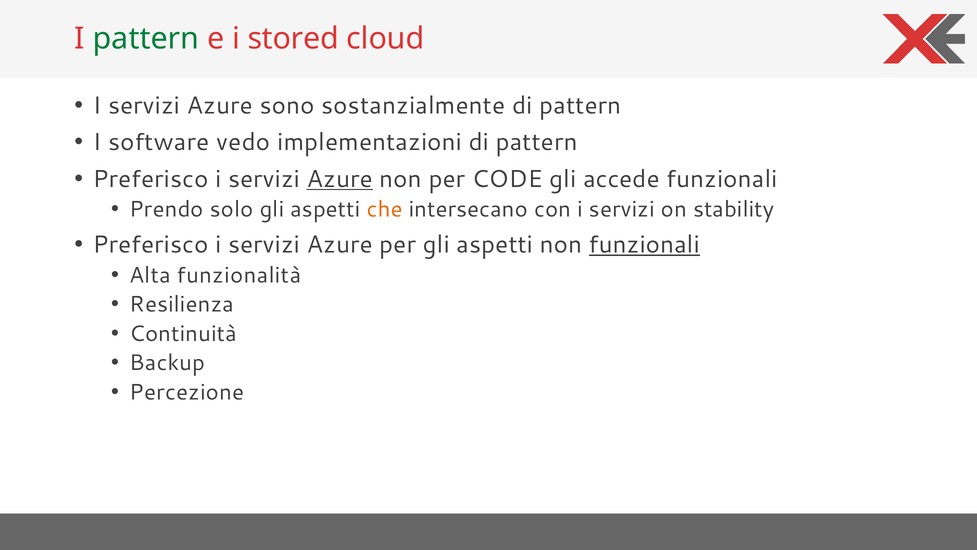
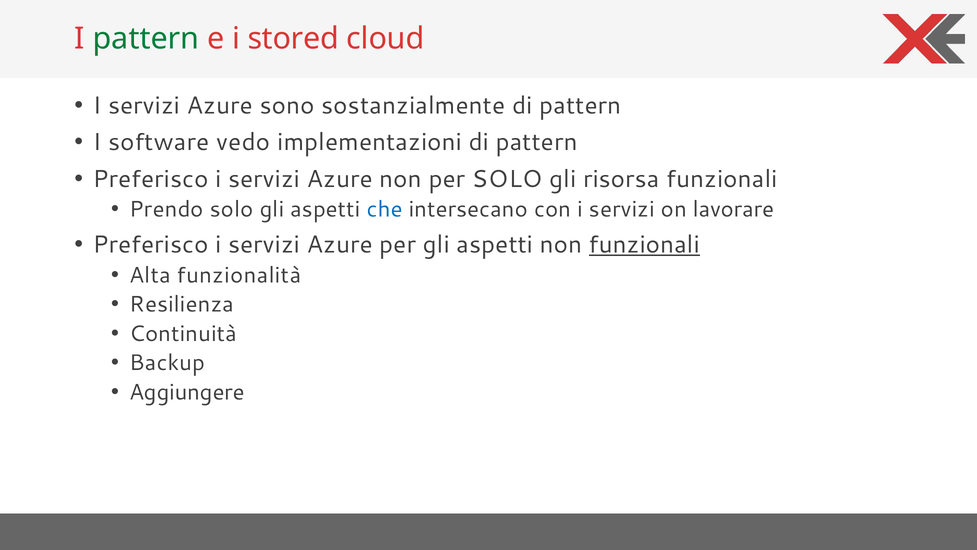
Azure at (340, 179) underline: present -> none
per CODE: CODE -> SOLO
accede: accede -> risorsa
che colour: orange -> blue
stability: stability -> lavorare
Percezione: Percezione -> Aggiungere
